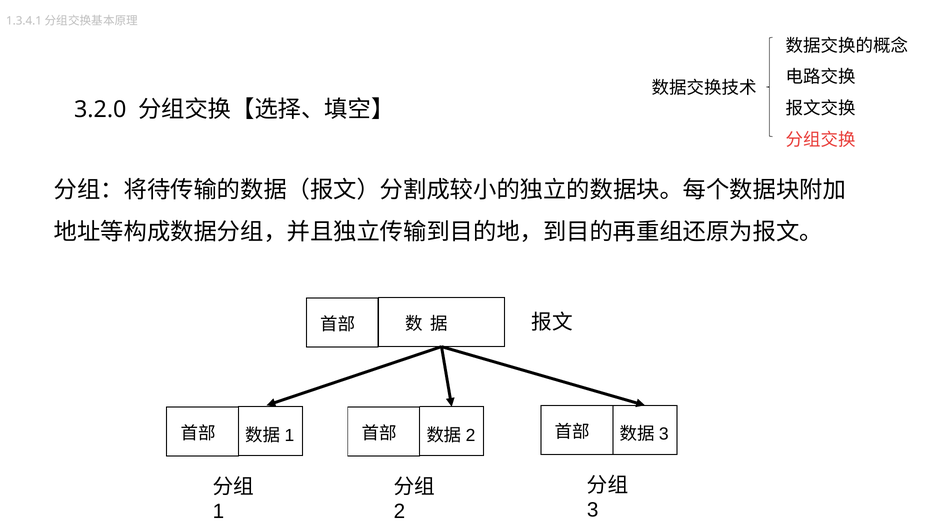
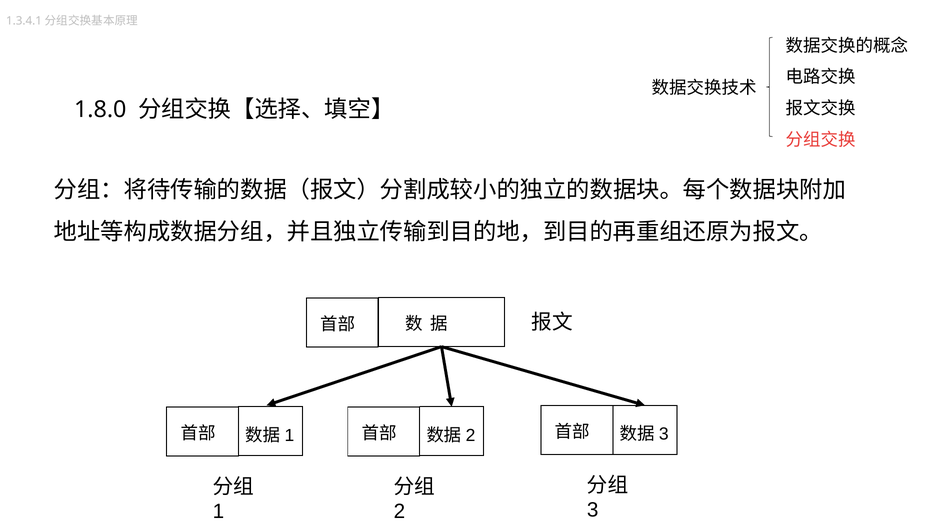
3.2.0: 3.2.0 -> 1.8.0
